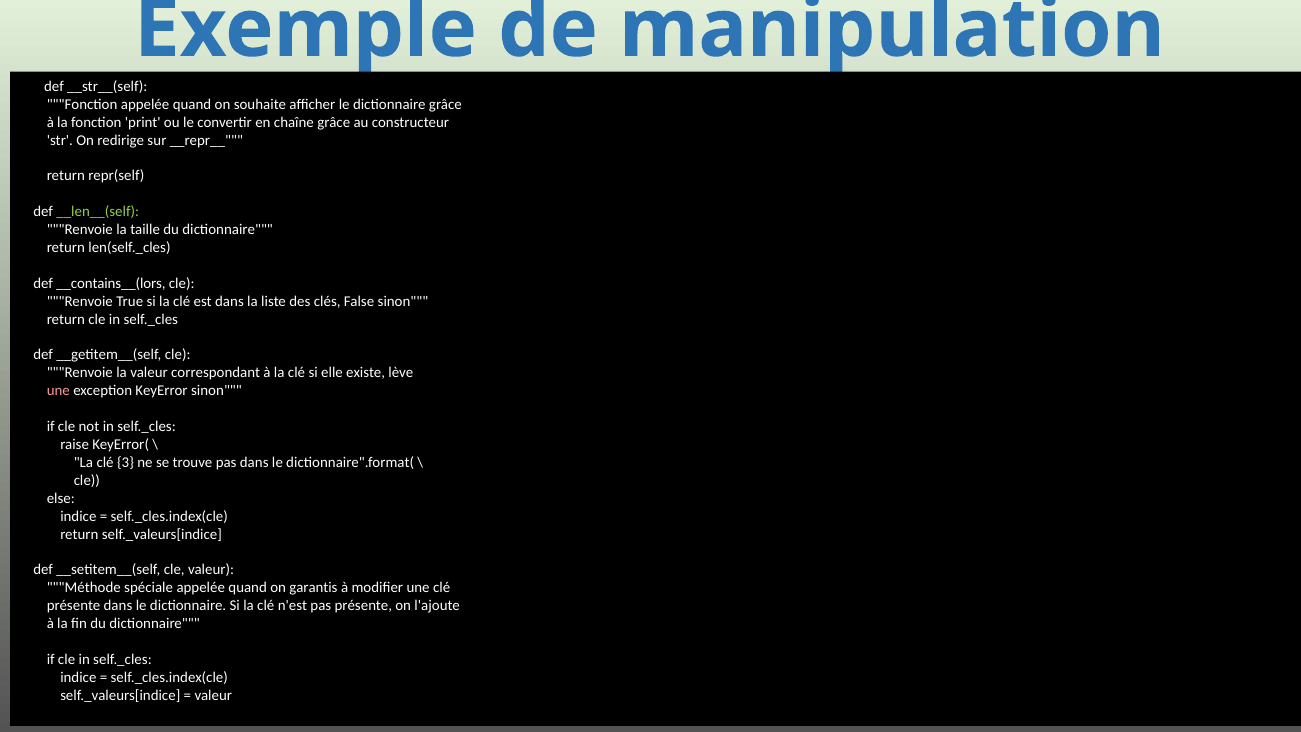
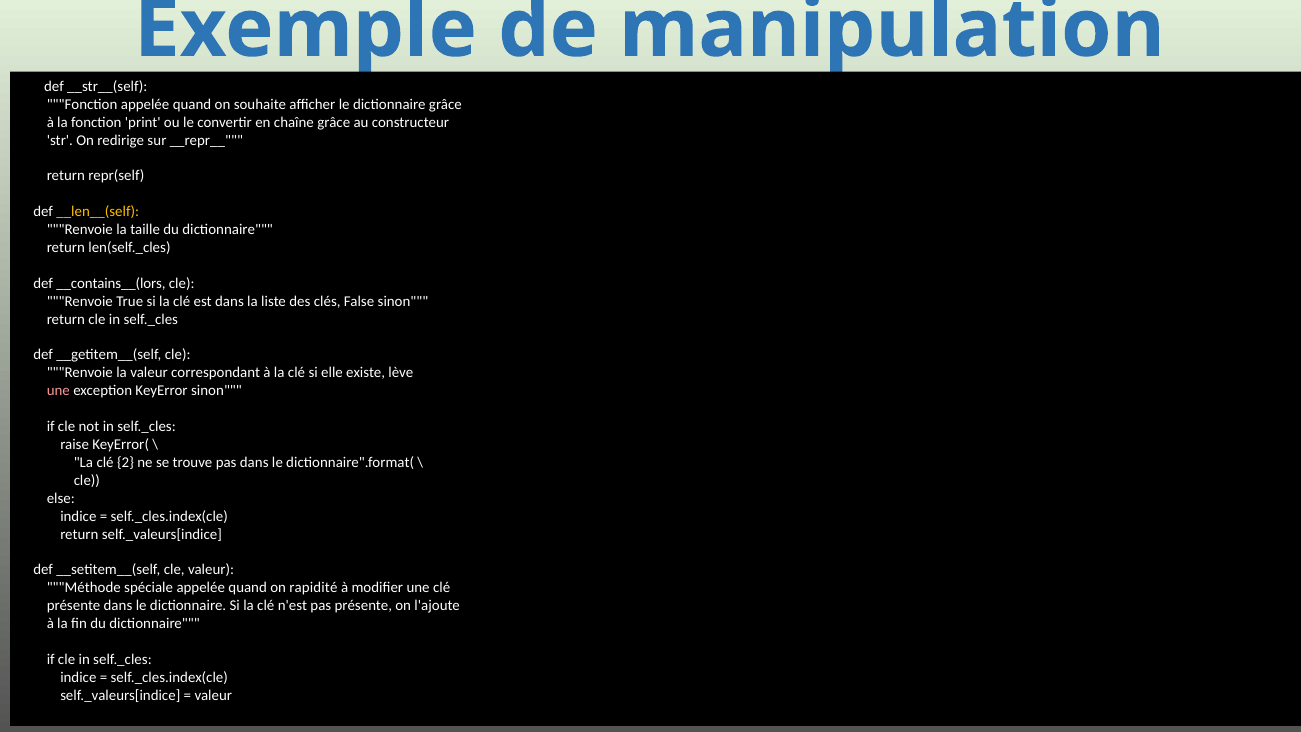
__len__(self colour: light green -> yellow
3: 3 -> 2
garantis: garantis -> rapidité
